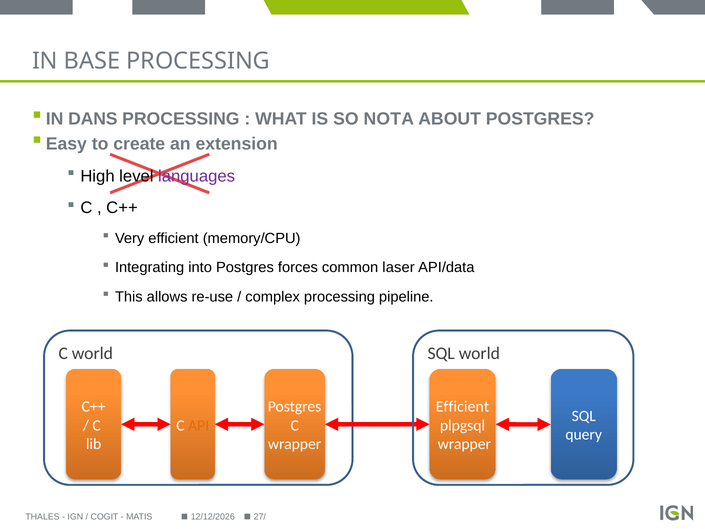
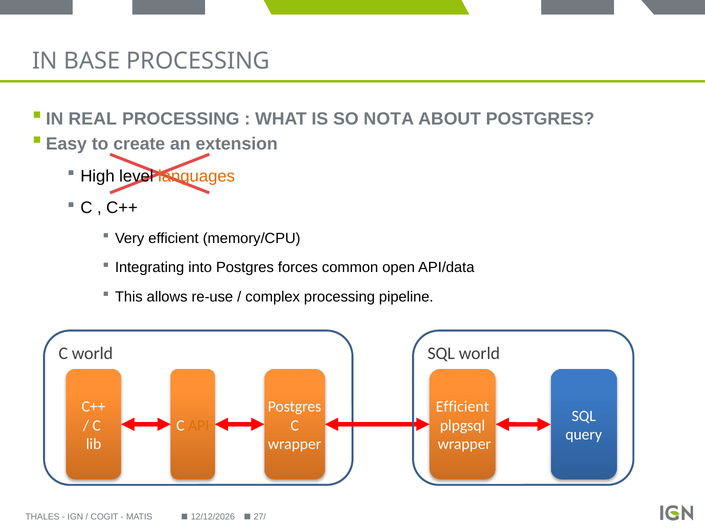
DANS: DANS -> REAL
languages colour: purple -> orange
laser: laser -> open
